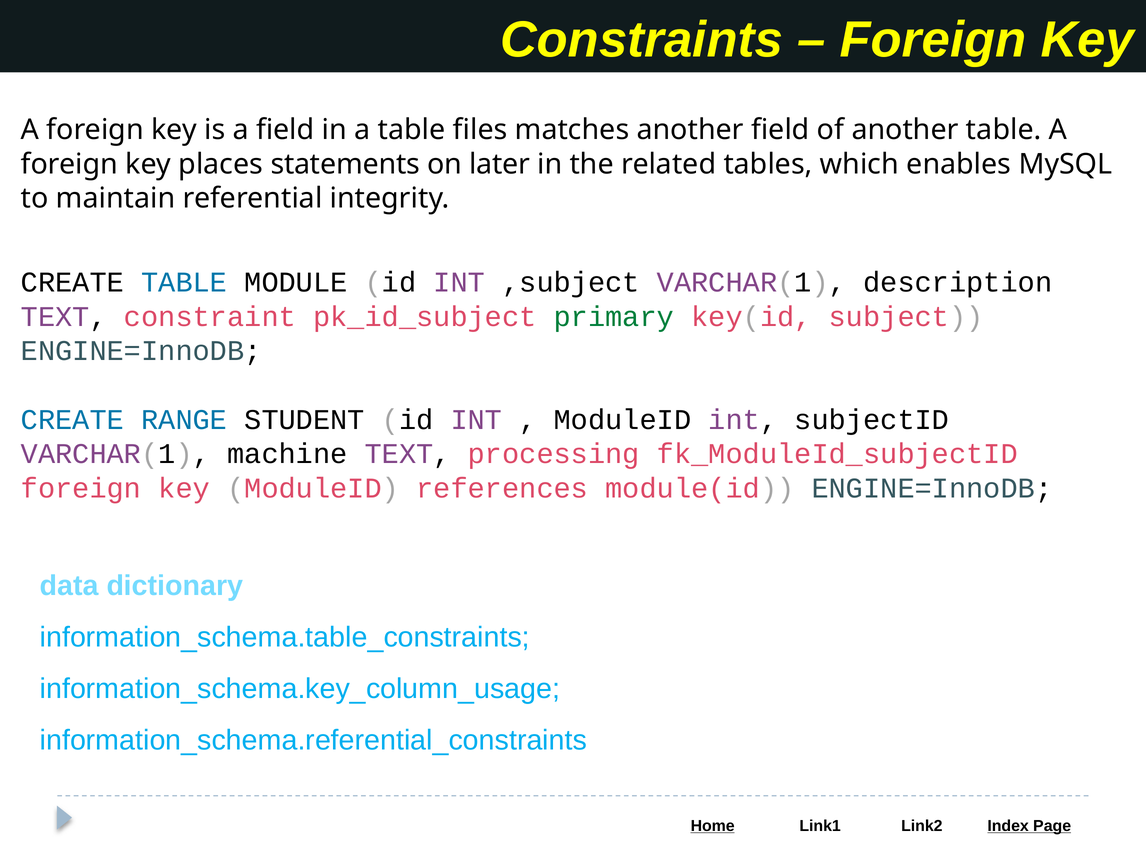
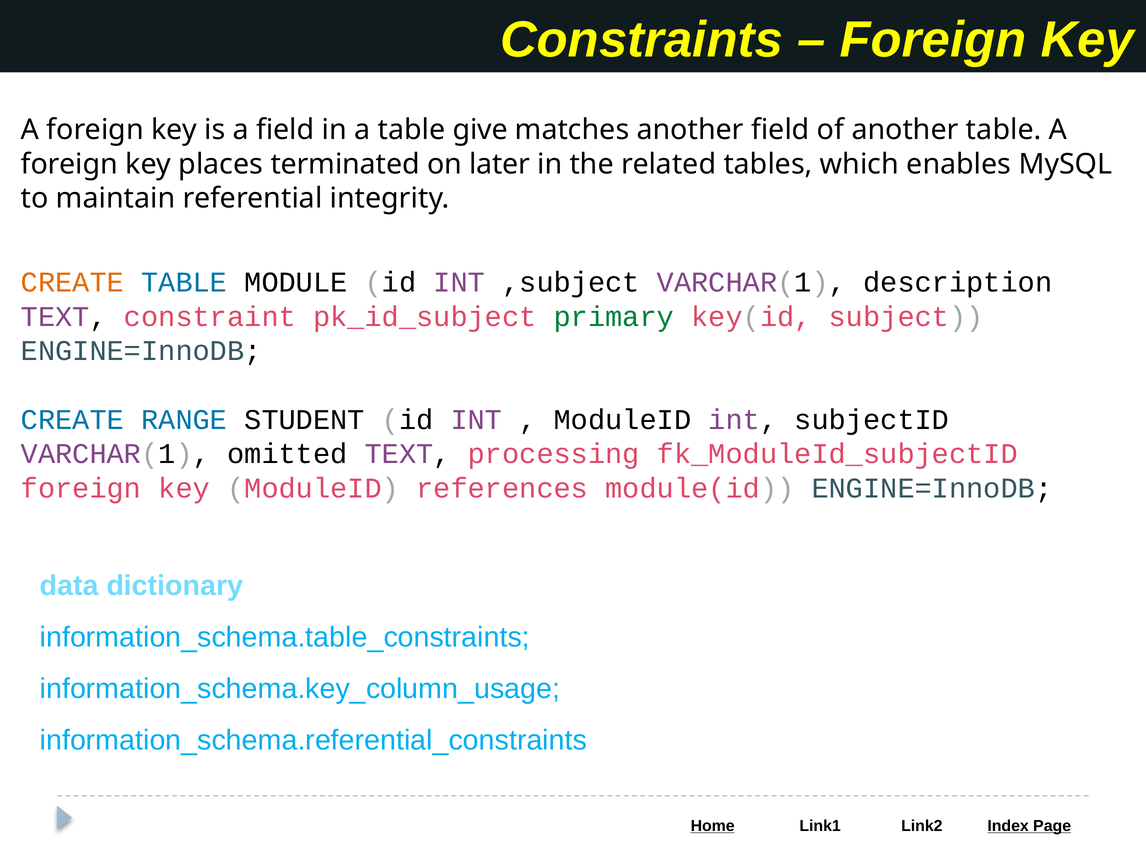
files: files -> give
statements: statements -> terminated
CREATE at (72, 282) colour: black -> orange
machine: machine -> omitted
